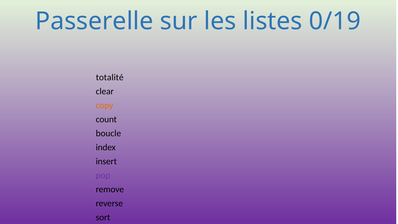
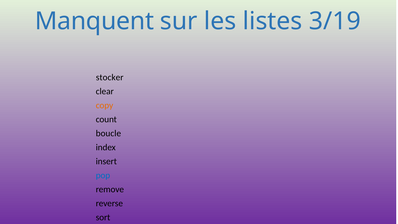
Passerelle: Passerelle -> Manquent
0/19: 0/19 -> 3/19
totalité: totalité -> stocker
pop colour: purple -> blue
